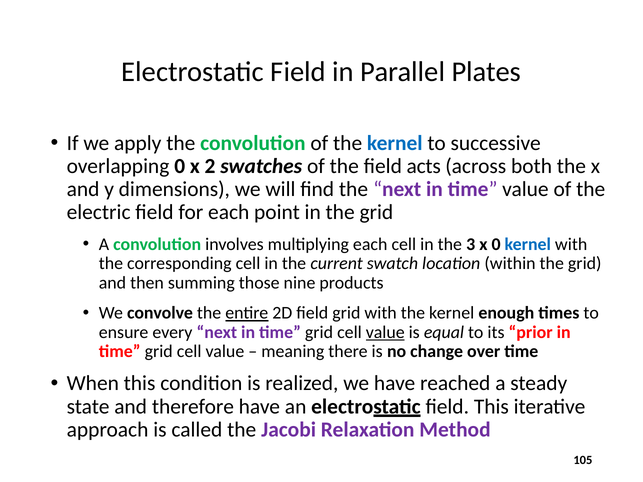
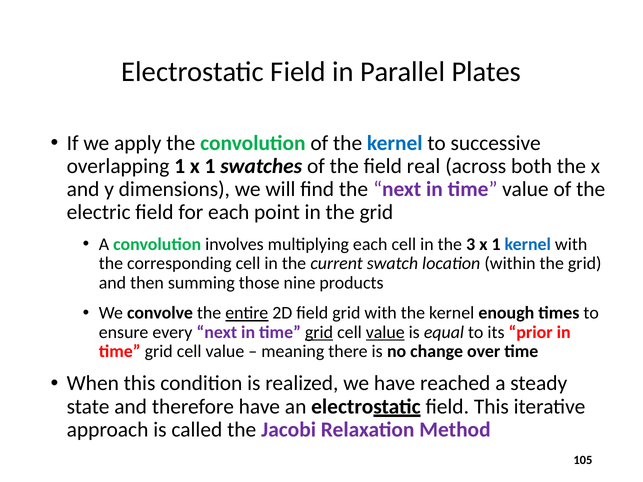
overlapping 0: 0 -> 1
2 at (210, 166): 2 -> 1
acts: acts -> real
3 x 0: 0 -> 1
grid at (319, 332) underline: none -> present
